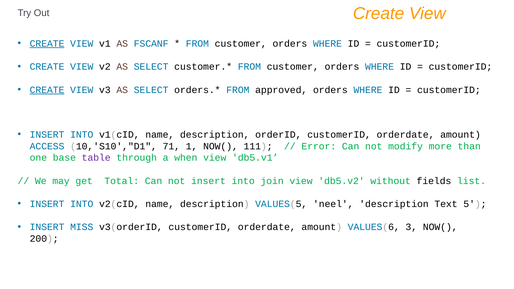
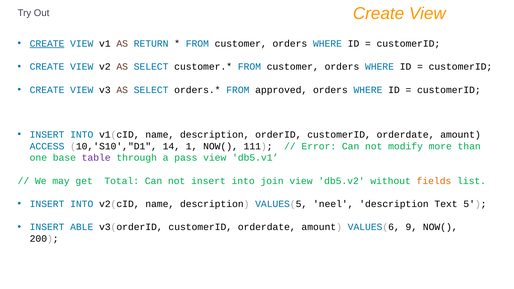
FSCANF: FSCANF -> RETURN
CREATE at (47, 90) underline: present -> none
71: 71 -> 14
when: when -> pass
fields colour: black -> orange
MISS: MISS -> ABLE
3: 3 -> 9
